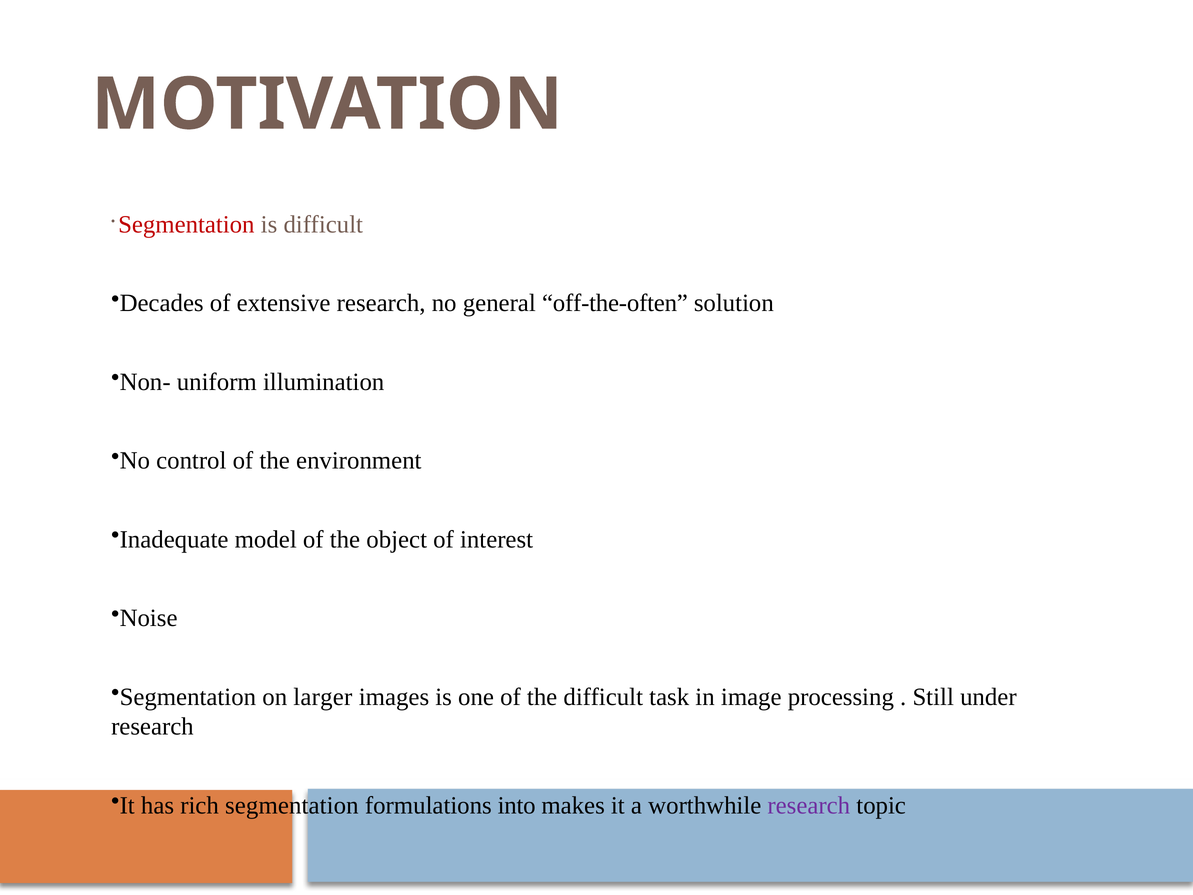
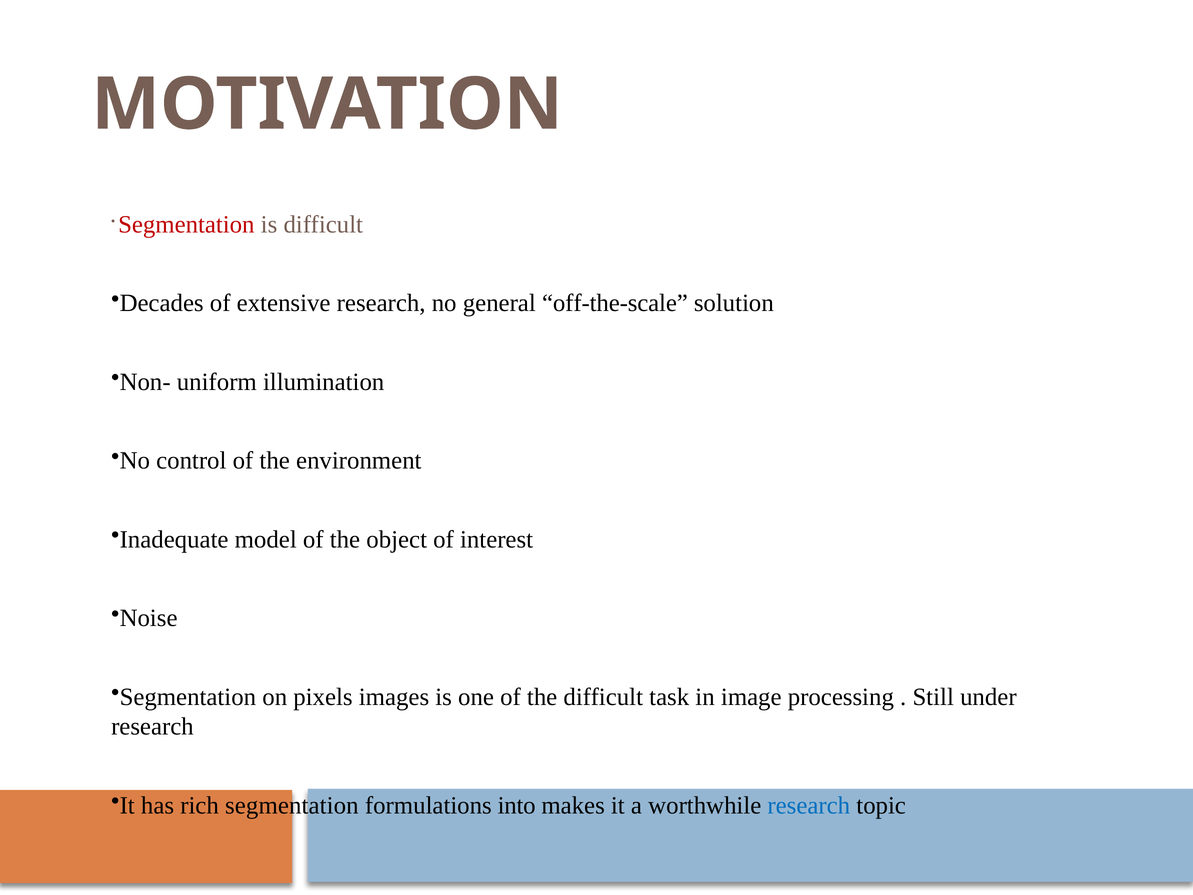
off-the-often: off-the-often -> off-the-scale
larger: larger -> pixels
research at (809, 805) colour: purple -> blue
